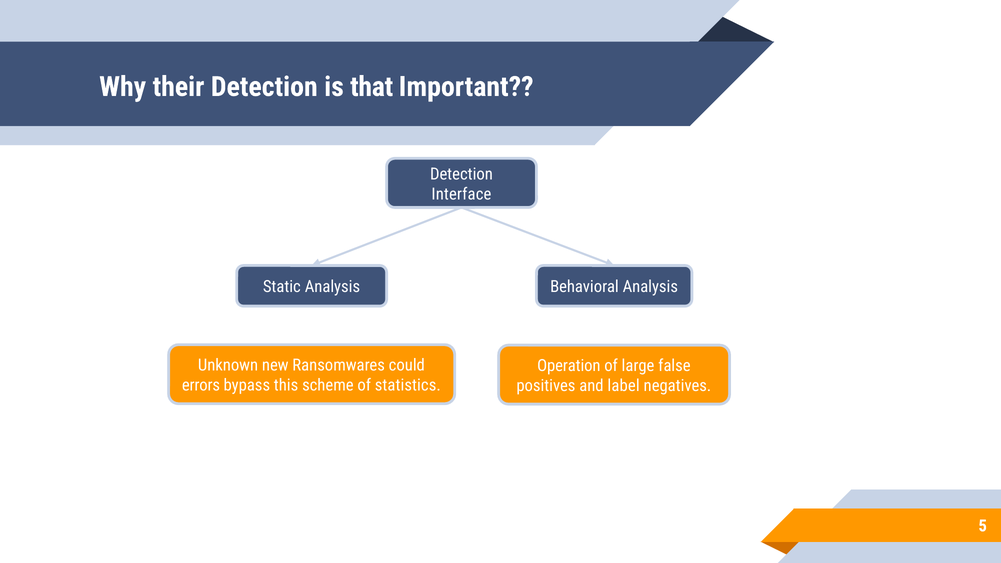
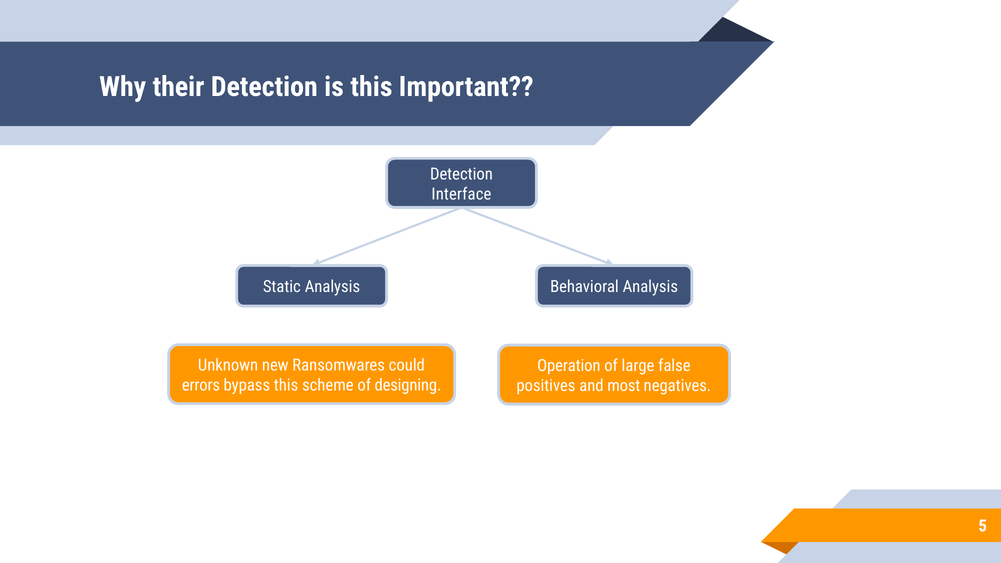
is that: that -> this
statistics: statistics -> designing
label: label -> most
